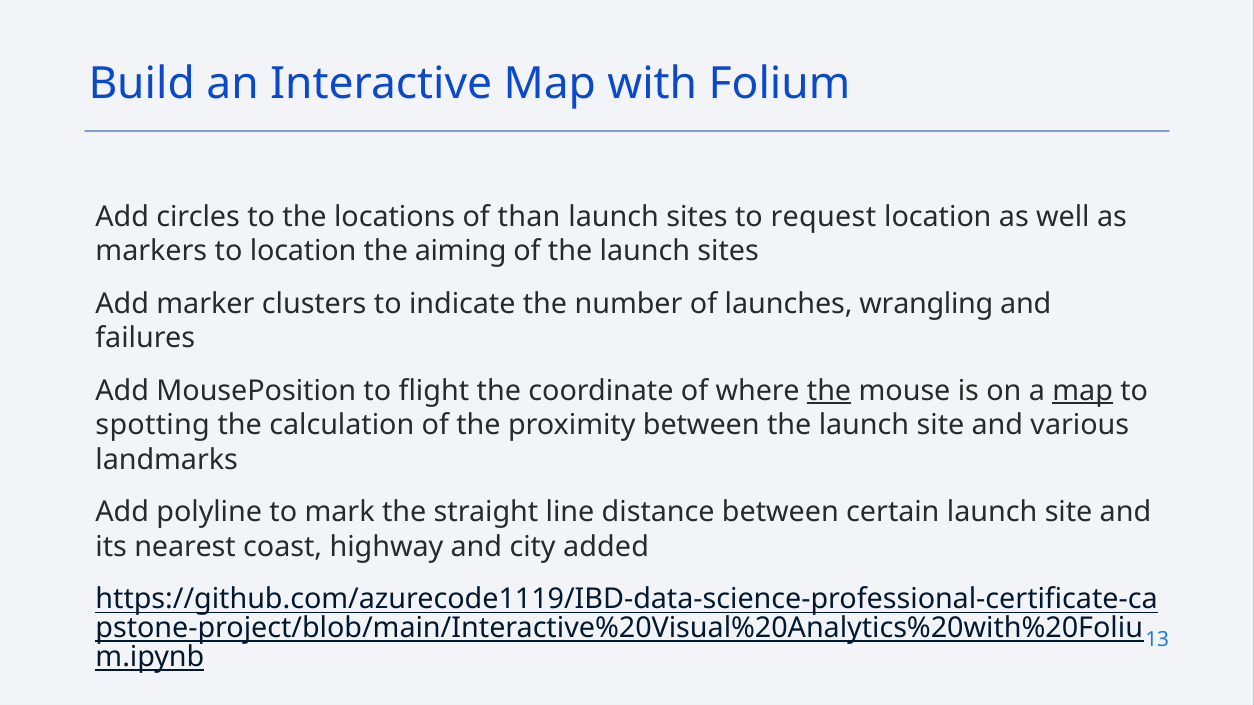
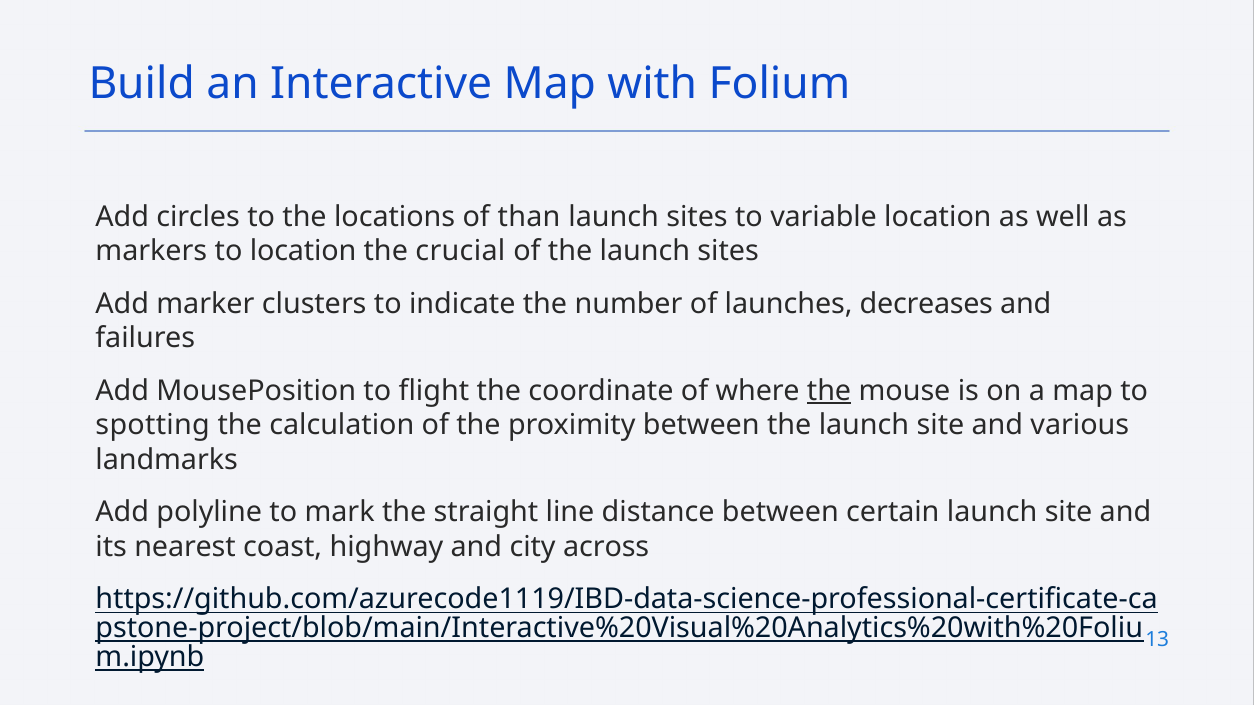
request: request -> variable
aiming: aiming -> crucial
wrangling: wrangling -> decreases
map at (1083, 391) underline: present -> none
added: added -> across
